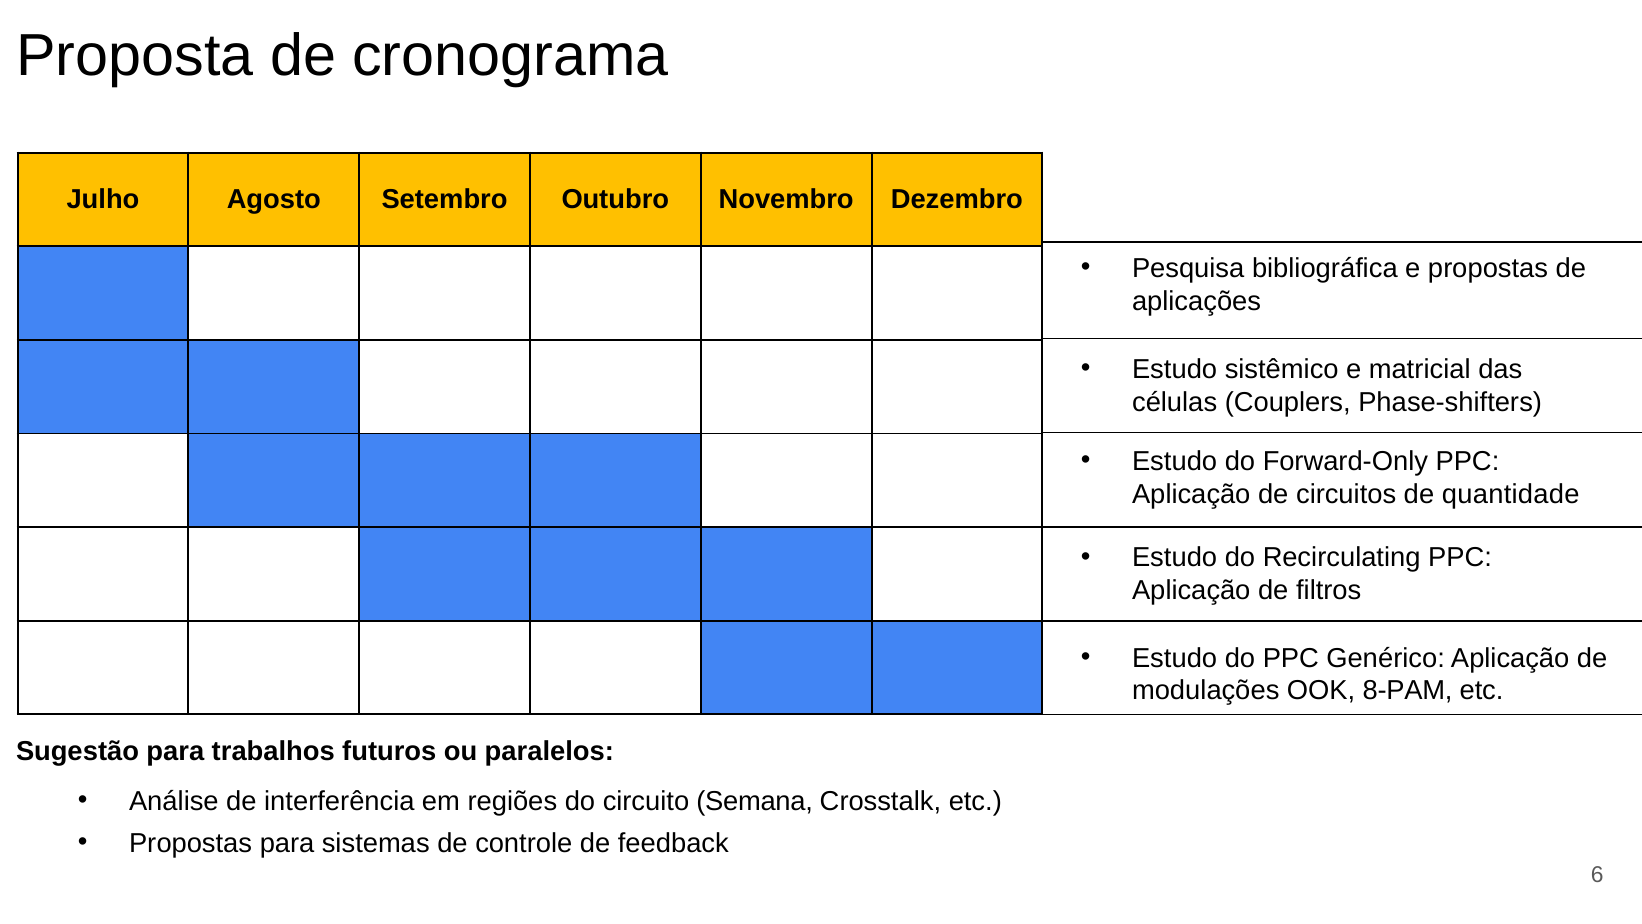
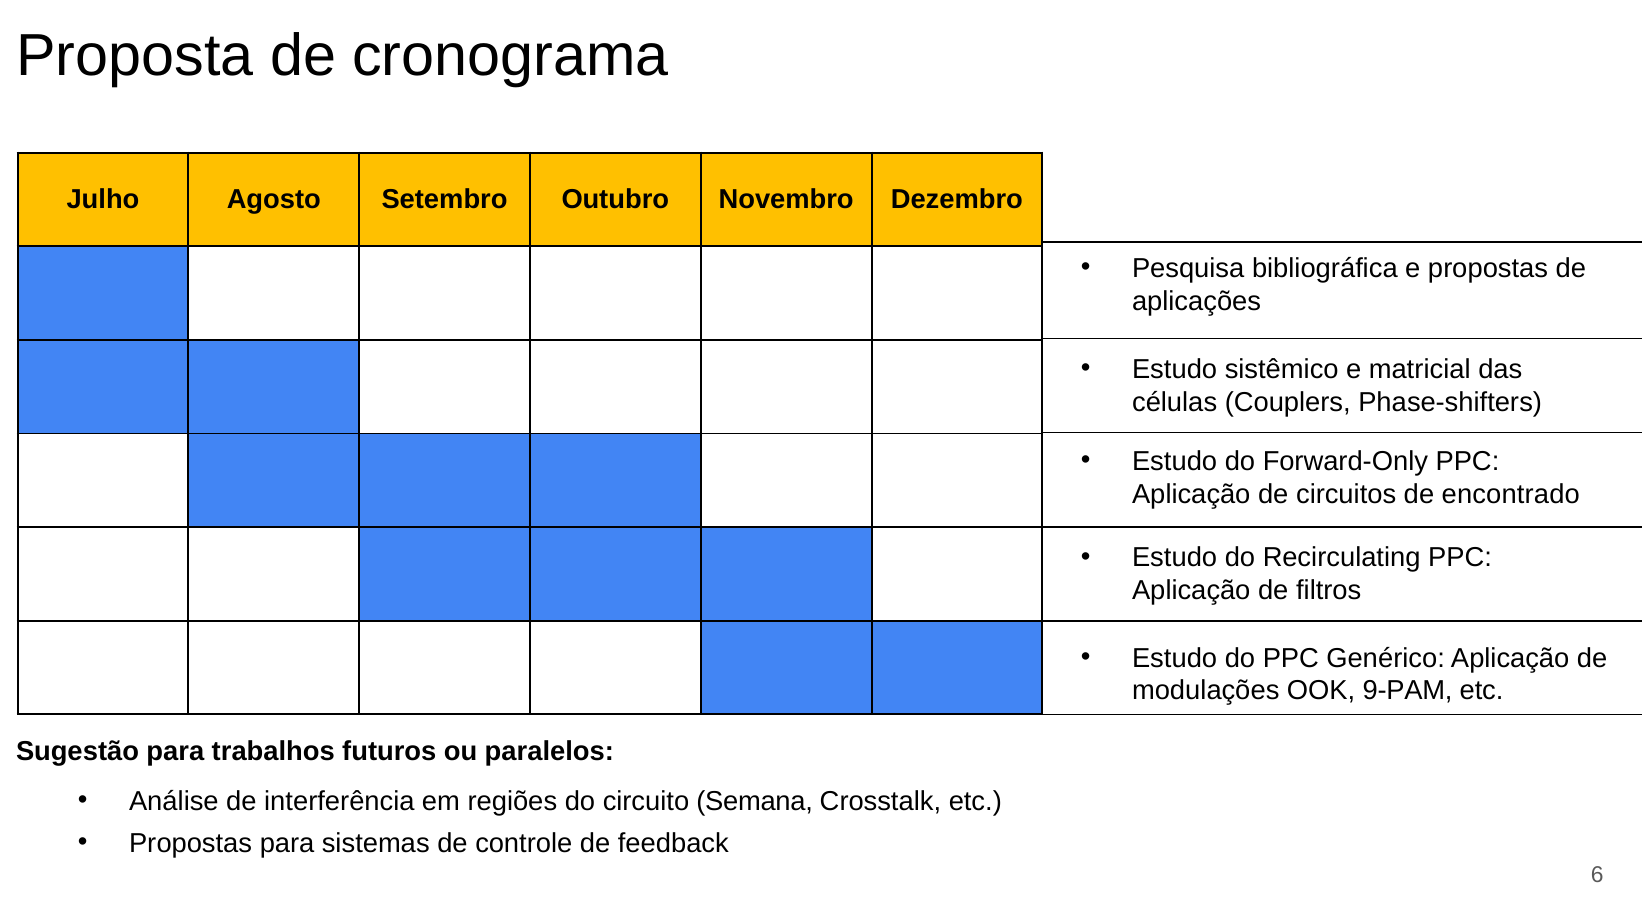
quantidade: quantidade -> encontrado
8-PAM: 8-PAM -> 9-PAM
